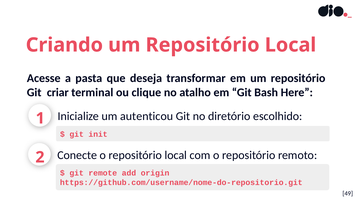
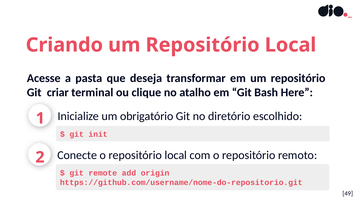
autenticou: autenticou -> obrigatório
